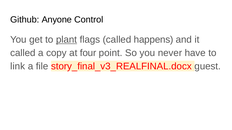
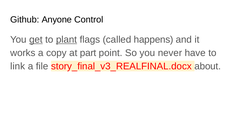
get underline: none -> present
called at (23, 53): called -> works
four: four -> part
guest: guest -> about
